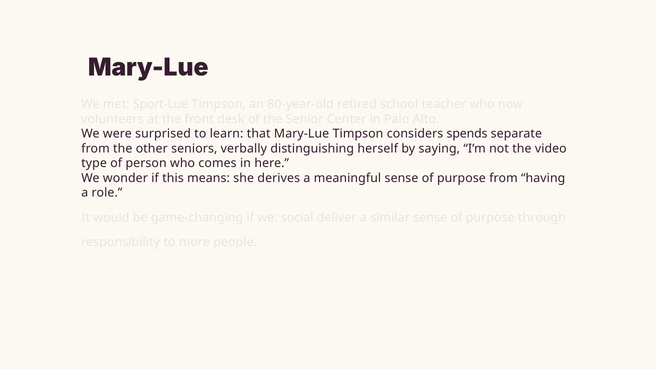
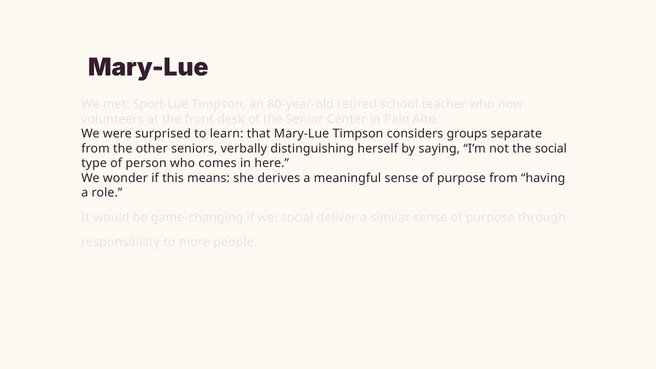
spends: spends -> groups
the video: video -> social
